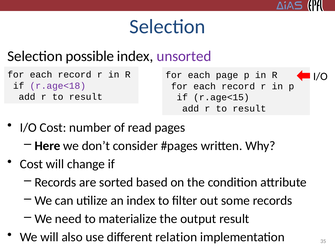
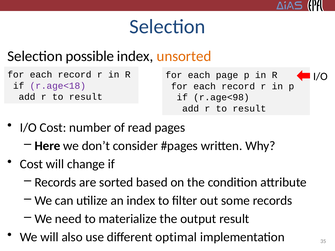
unsorted colour: purple -> orange
r.age<15: r.age<15 -> r.age<98
relation: relation -> optimal
